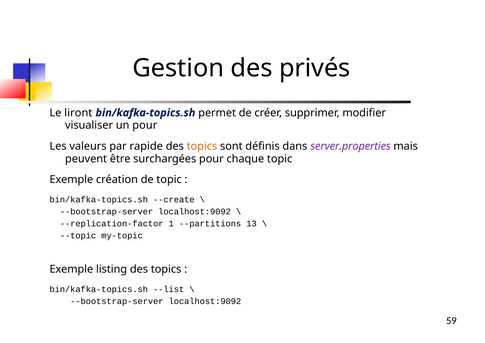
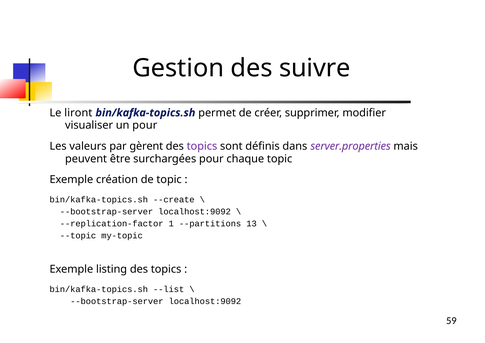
privés: privés -> suivre
rapide: rapide -> gèrent
topics at (202, 146) colour: orange -> purple
